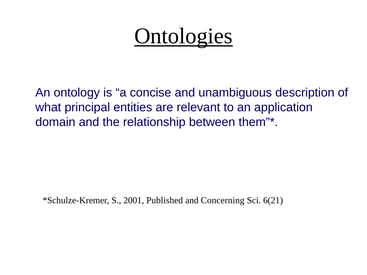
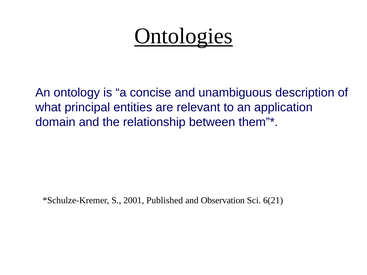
Concerning: Concerning -> Observation
